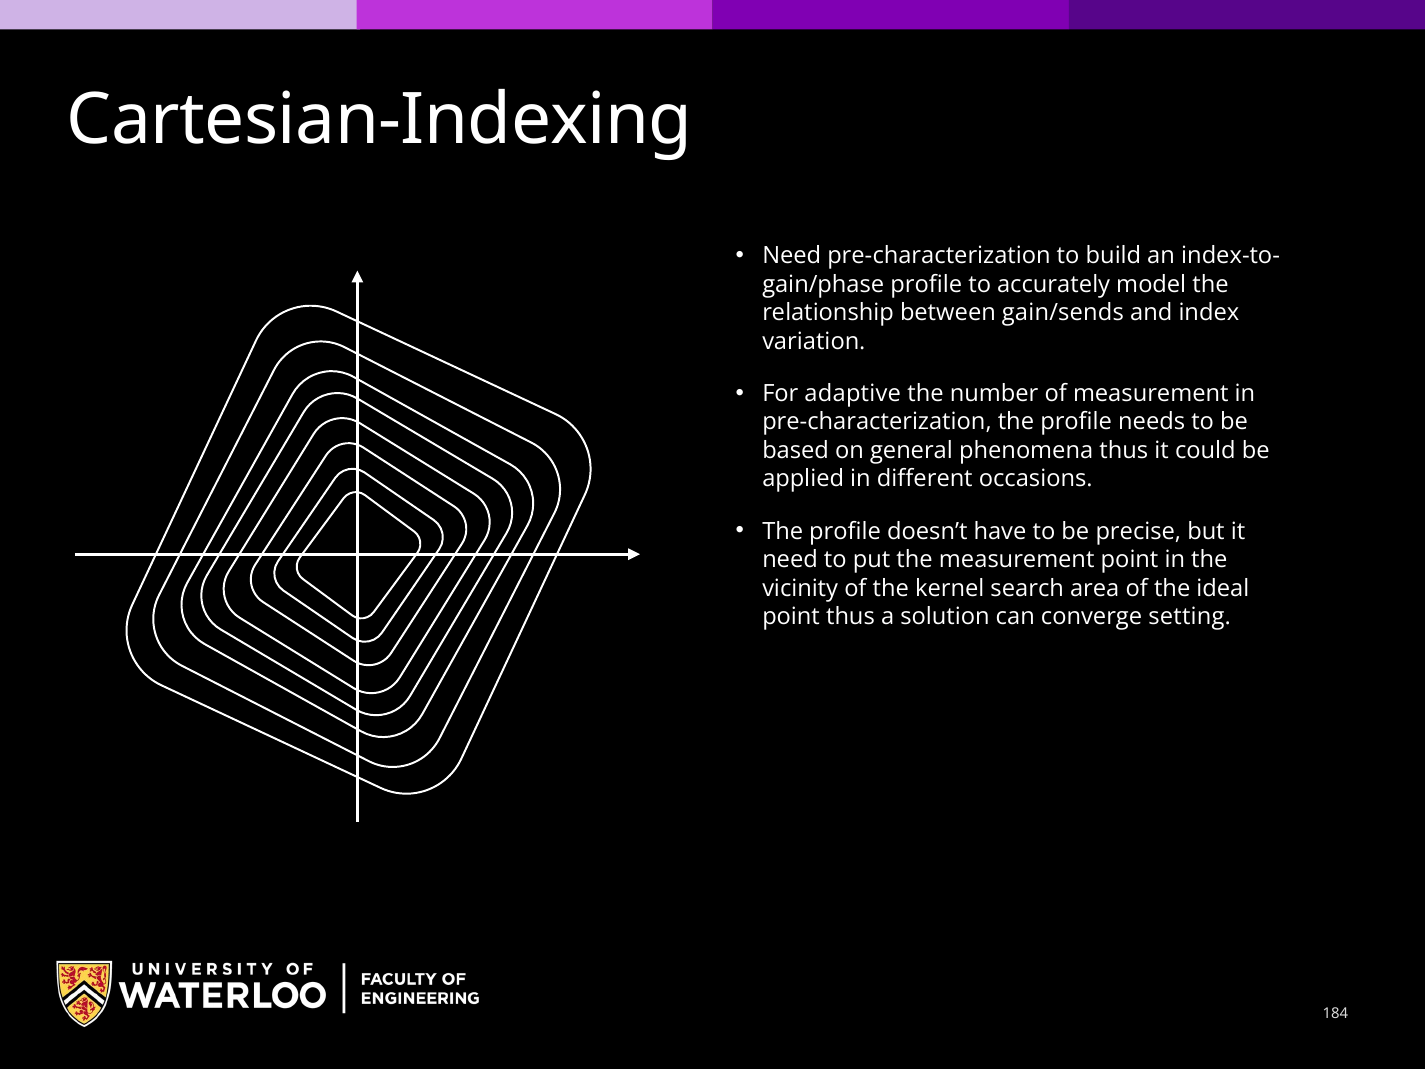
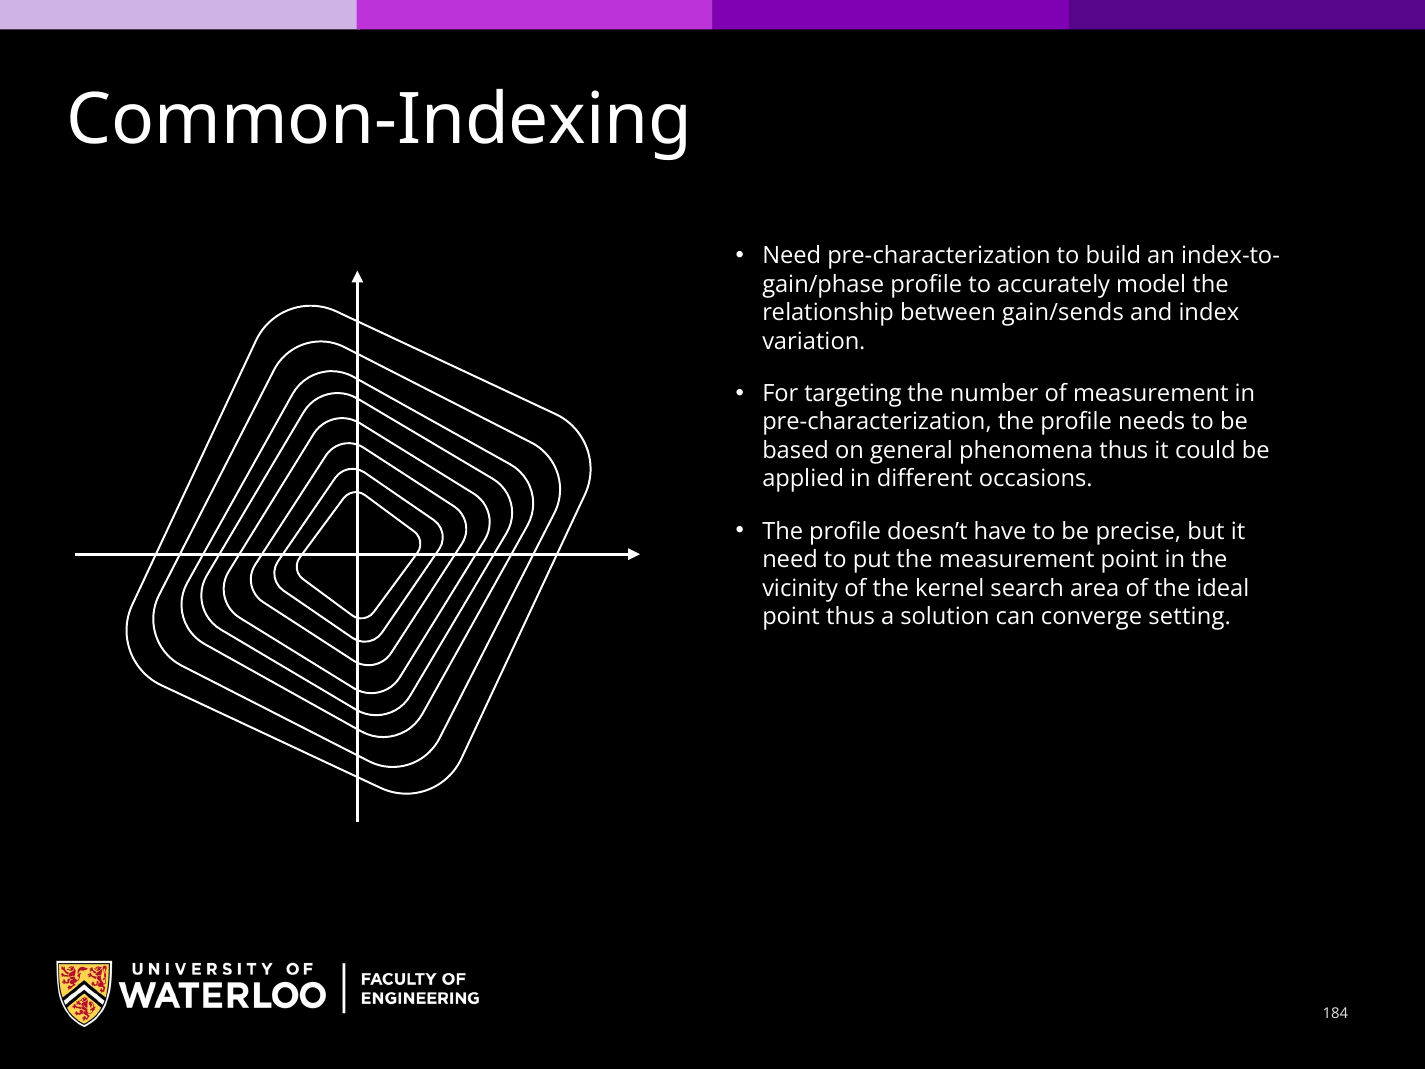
Cartesian-Indexing: Cartesian-Indexing -> Common-Indexing
adaptive: adaptive -> targeting
